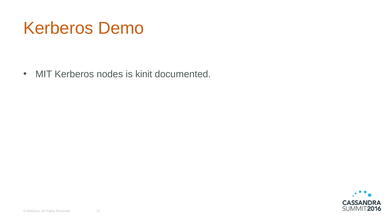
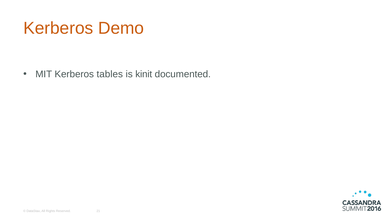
nodes: nodes -> tables
